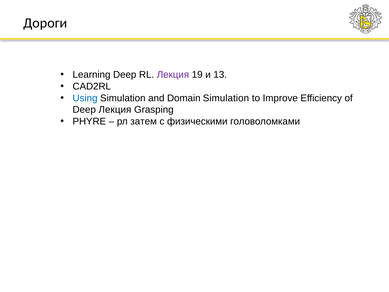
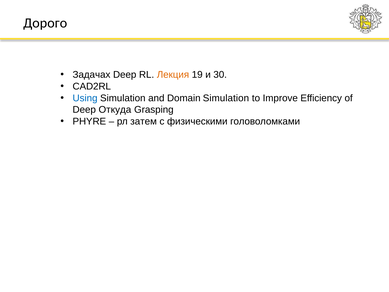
Дороги: Дороги -> Дорого
Learning: Learning -> Задачах
Лекция at (173, 75) colour: purple -> orange
13: 13 -> 30
Deep Лекция: Лекция -> Откуда
